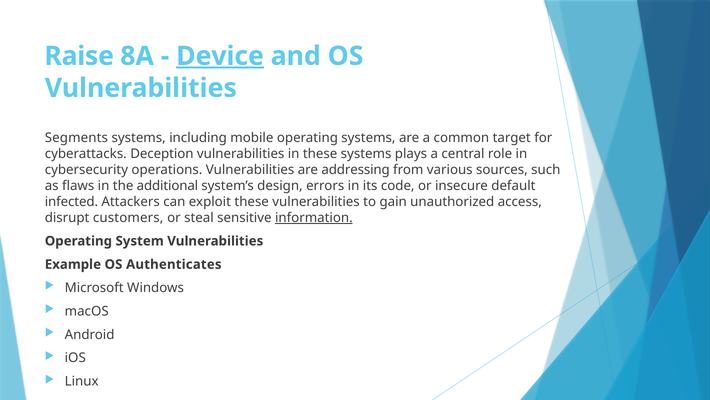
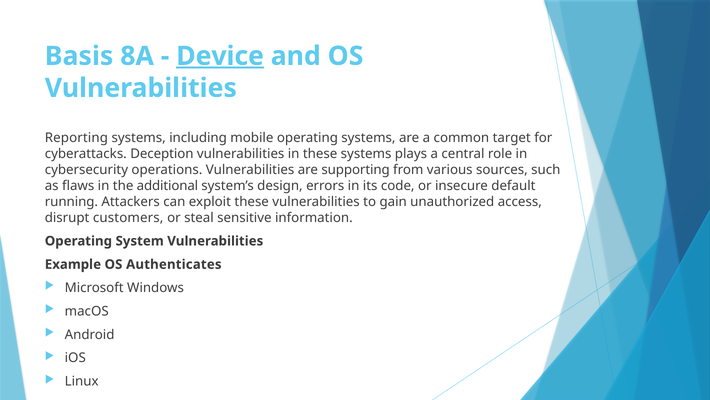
Raise: Raise -> Basis
Segments: Segments -> Reporting
addressing: addressing -> supporting
infected: infected -> running
information underline: present -> none
